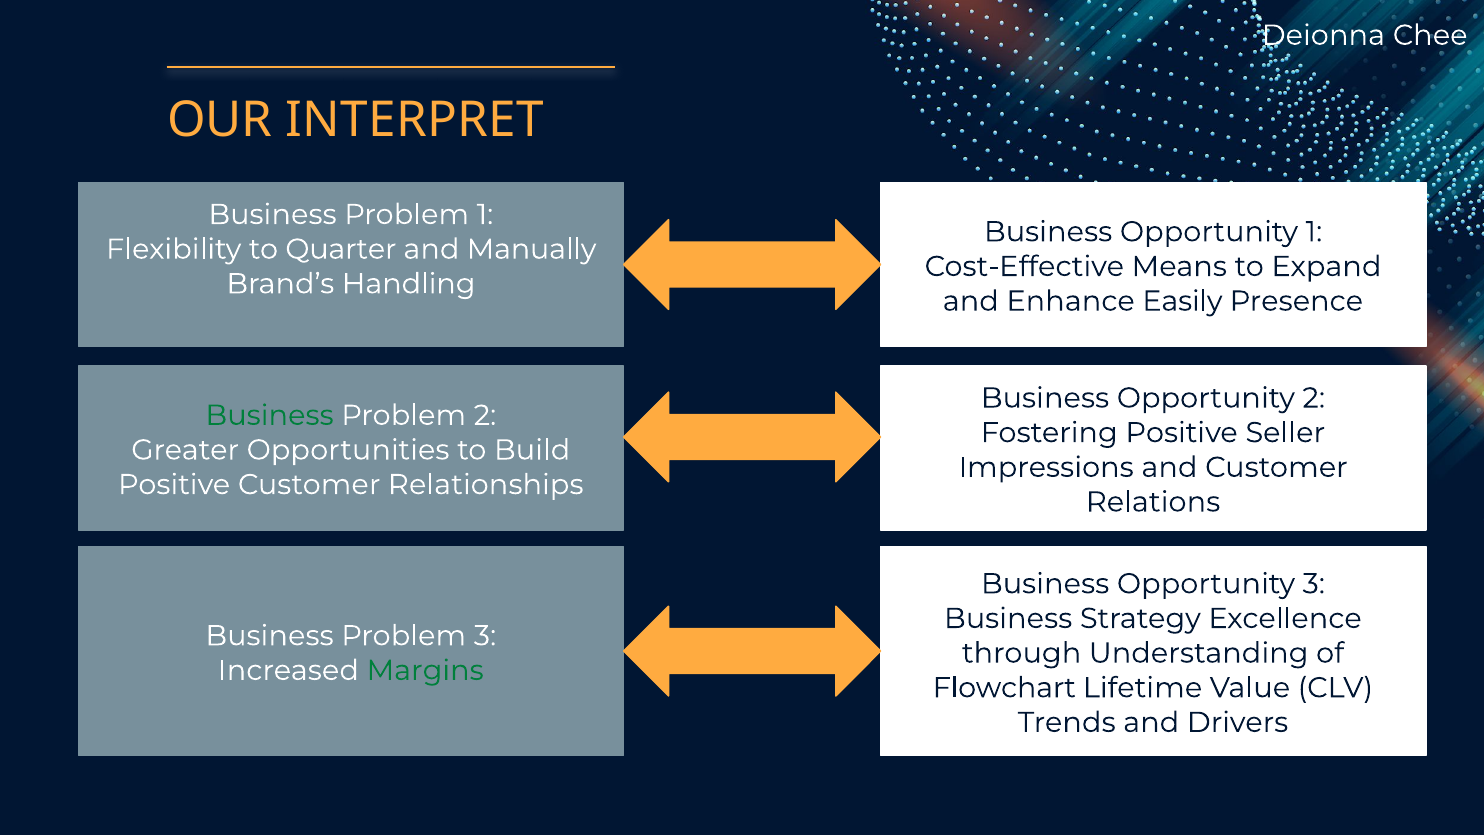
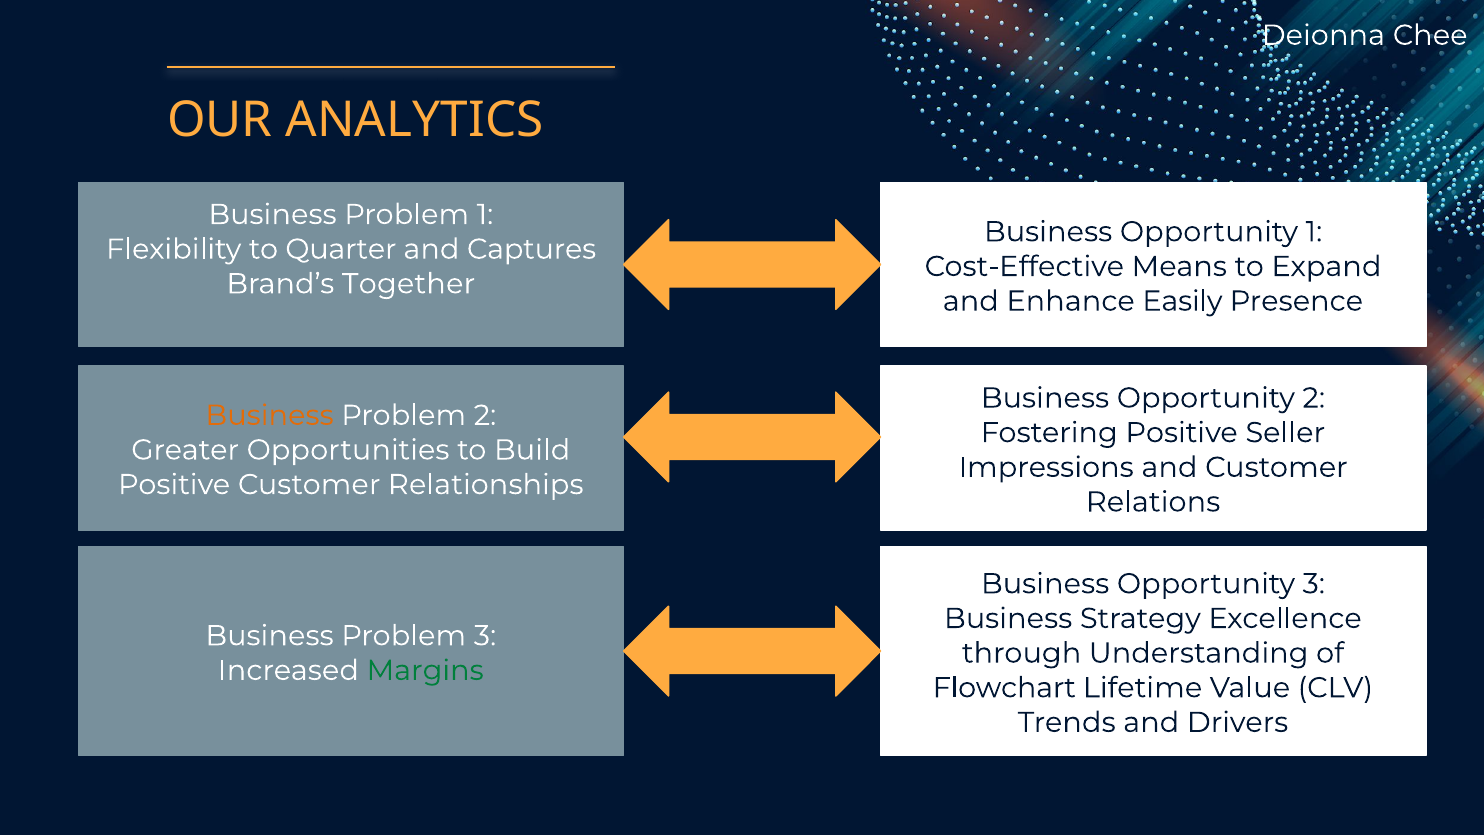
INTERPRET: INTERPRET -> ANALYTICS
Manually: Manually -> Captures
Handling: Handling -> Together
Business at (270, 415) colour: green -> orange
